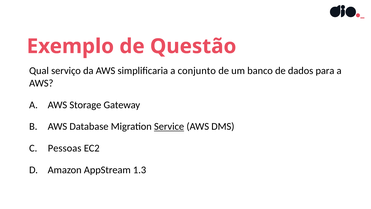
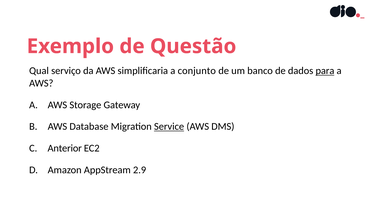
para underline: none -> present
Pessoas: Pessoas -> Anterior
1.3: 1.3 -> 2.9
